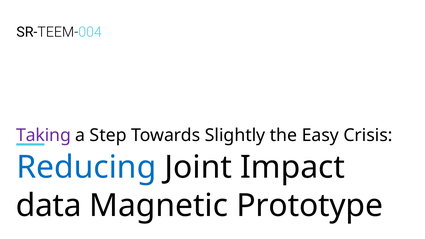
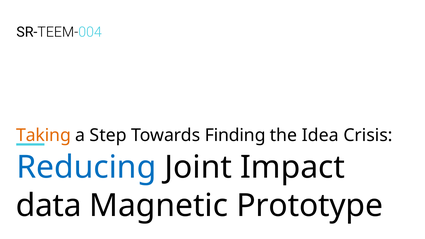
Taking colour: purple -> orange
Slightly: Slightly -> Finding
Easy: Easy -> Idea
